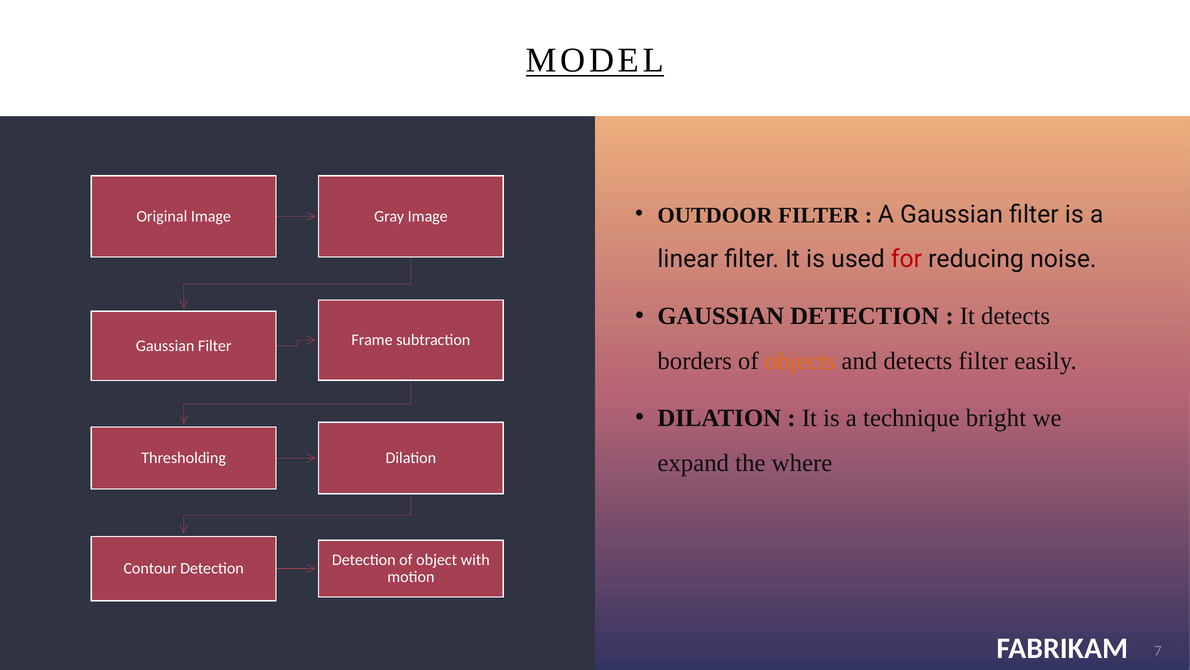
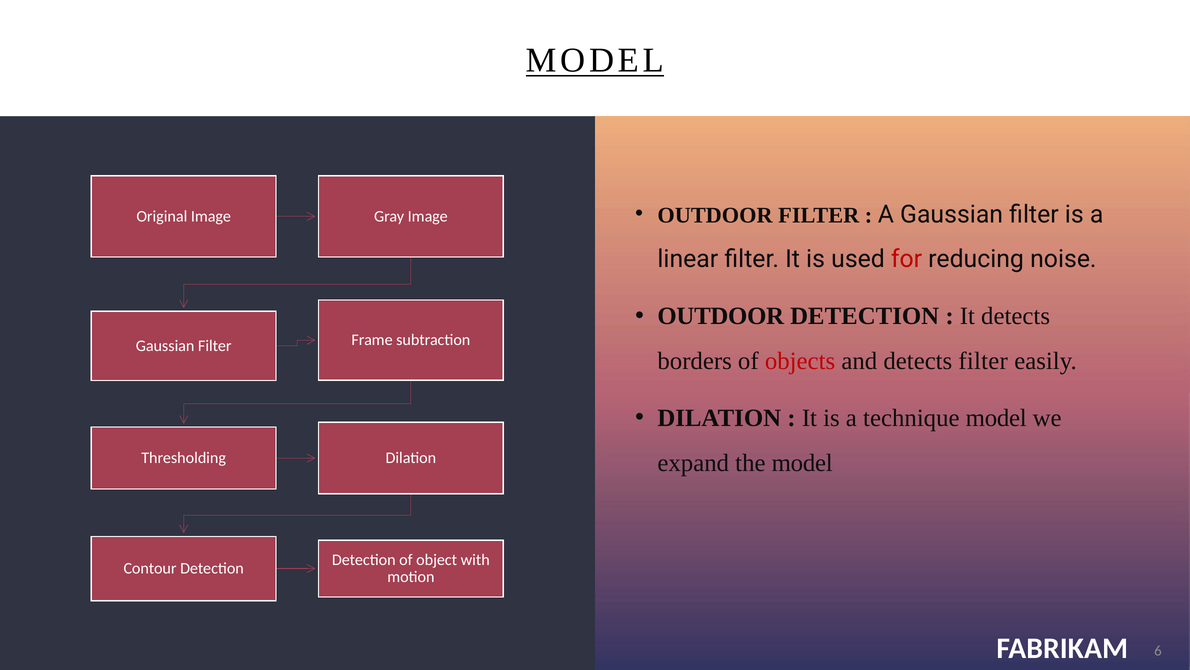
GAUSSIAN at (721, 316): GAUSSIAN -> OUTDOOR
objects colour: orange -> red
technique bright: bright -> model
the where: where -> model
7: 7 -> 6
